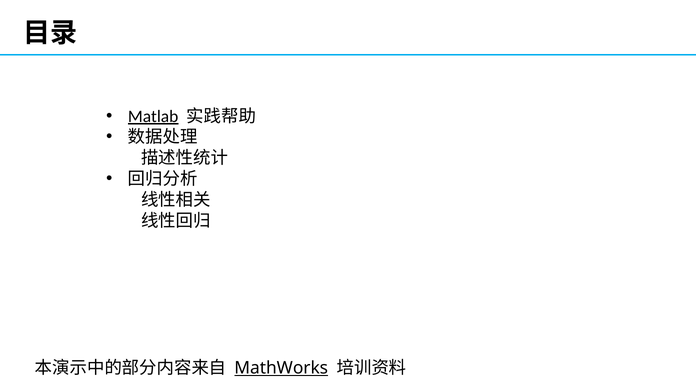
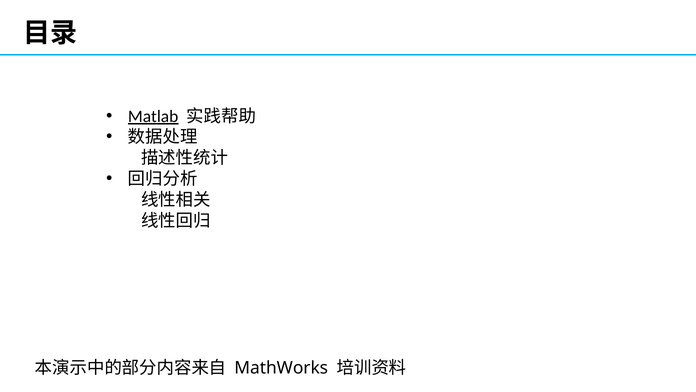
MathWorks underline: present -> none
